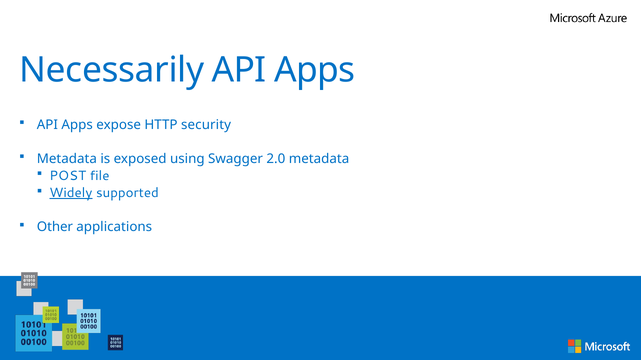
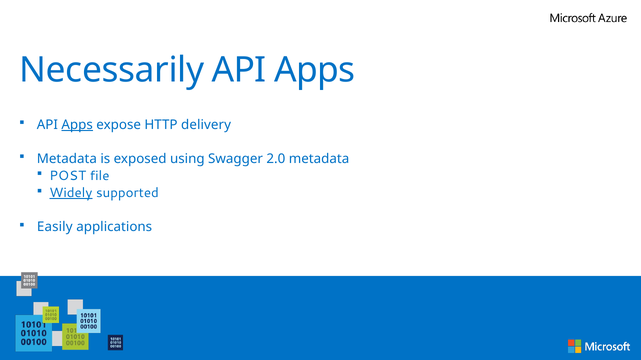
Apps at (77, 125) underline: none -> present
security: security -> delivery
Other: Other -> Easily
